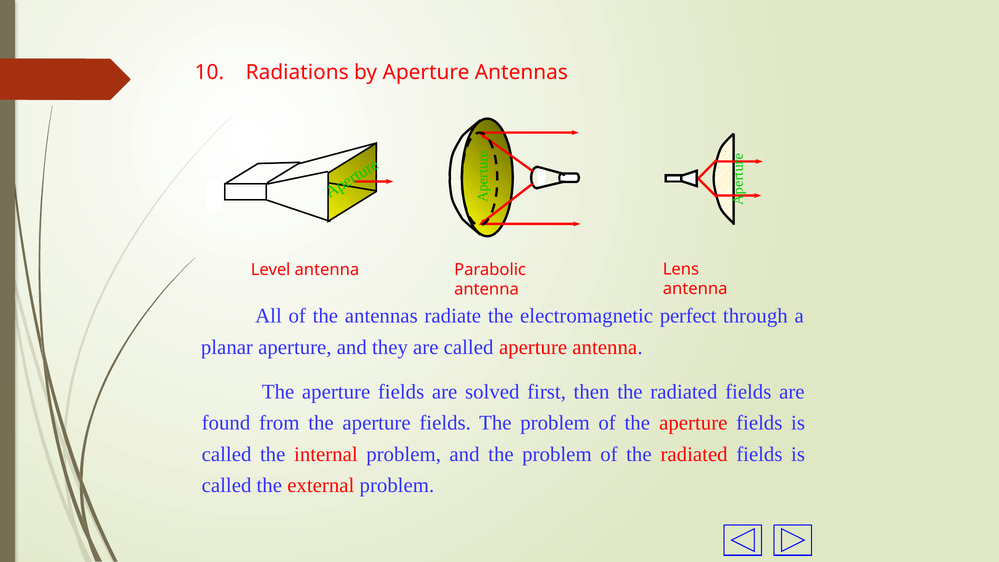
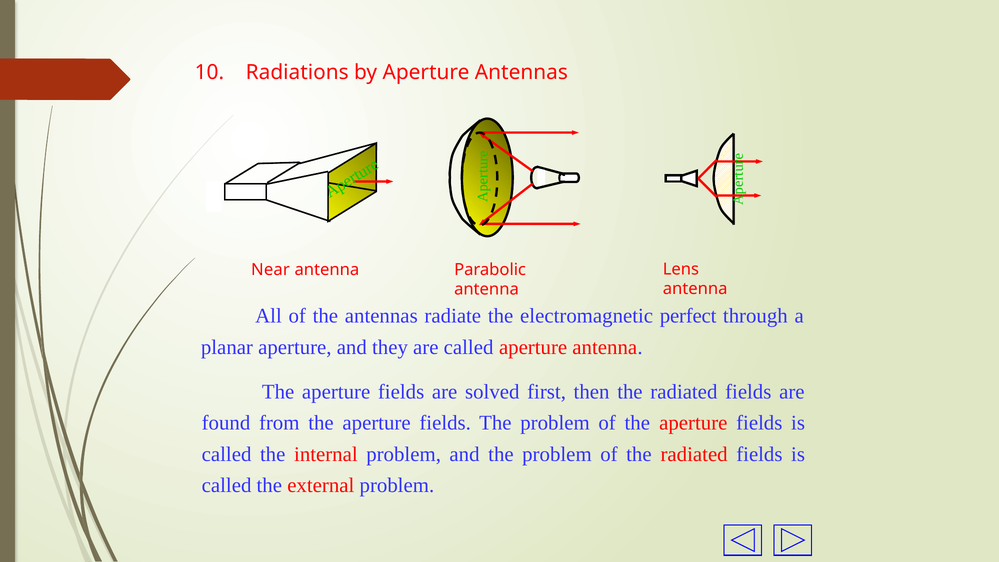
Level: Level -> Near
